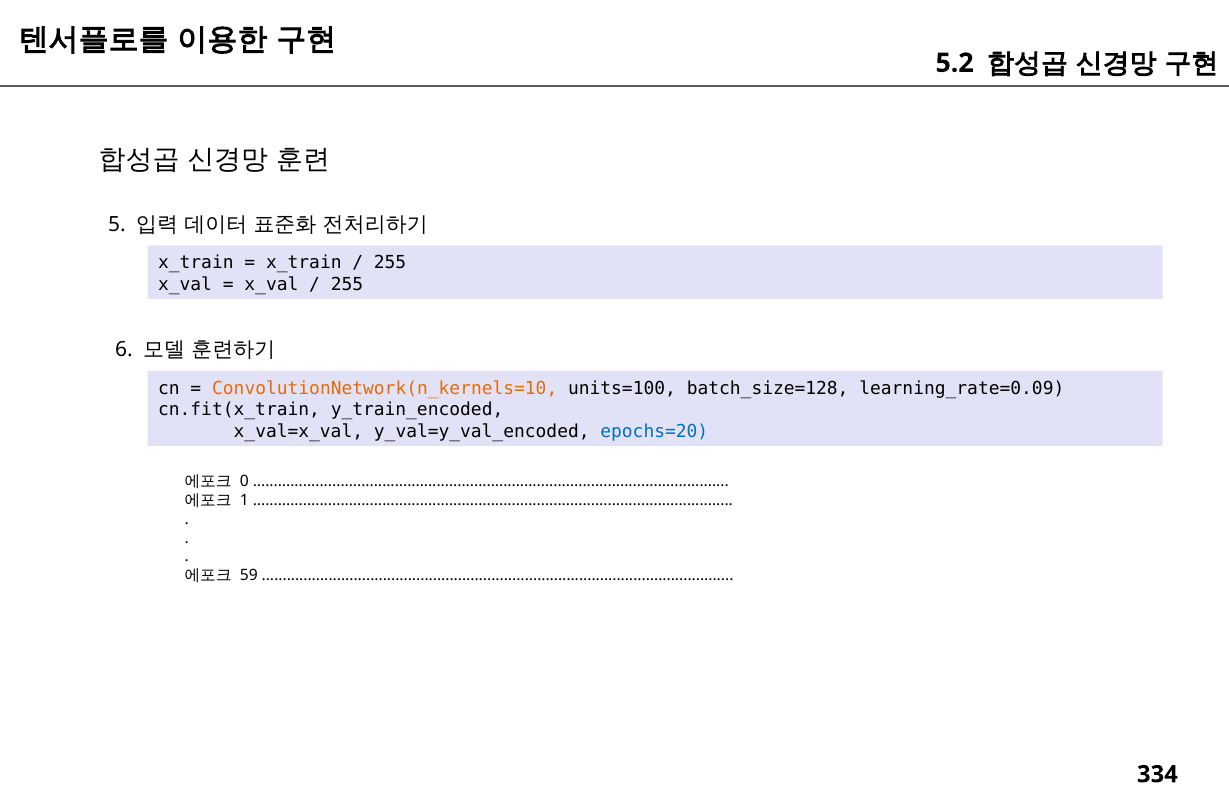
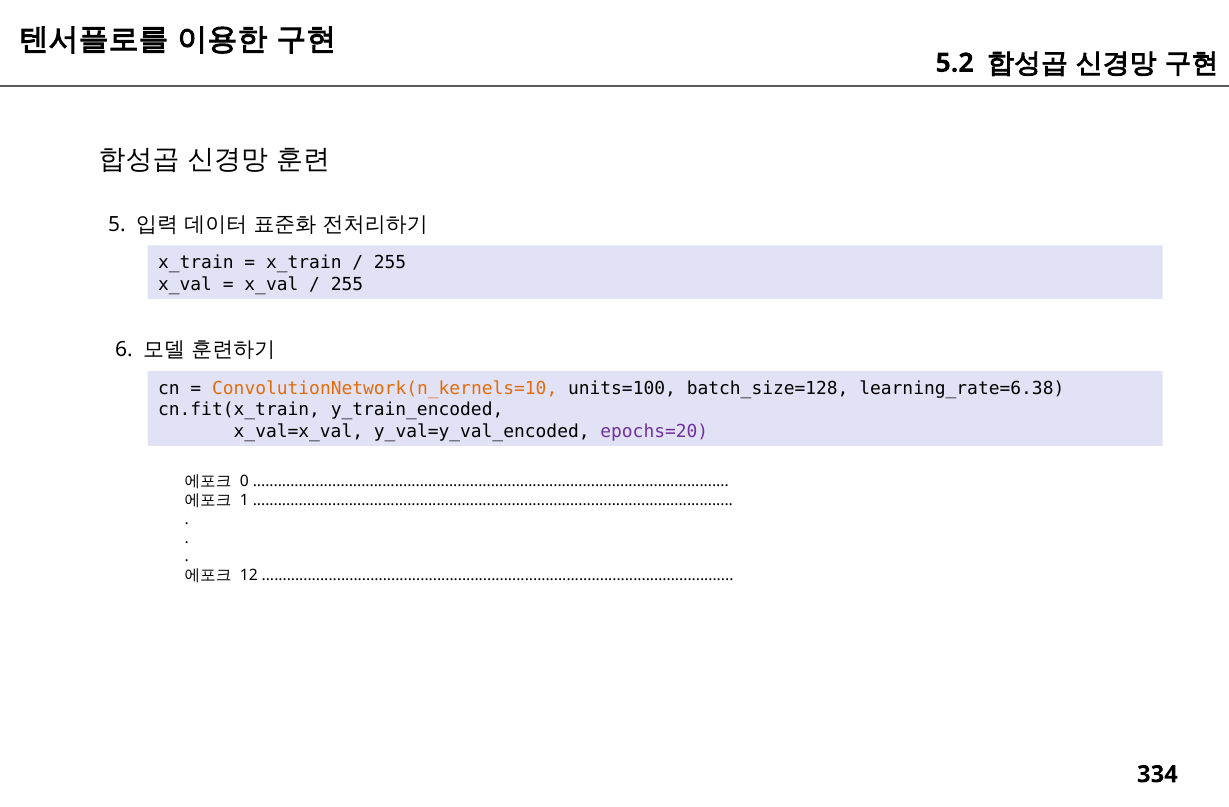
learning_rate=0.09: learning_rate=0.09 -> learning_rate=6.38
epochs=20 colour: blue -> purple
59: 59 -> 12
